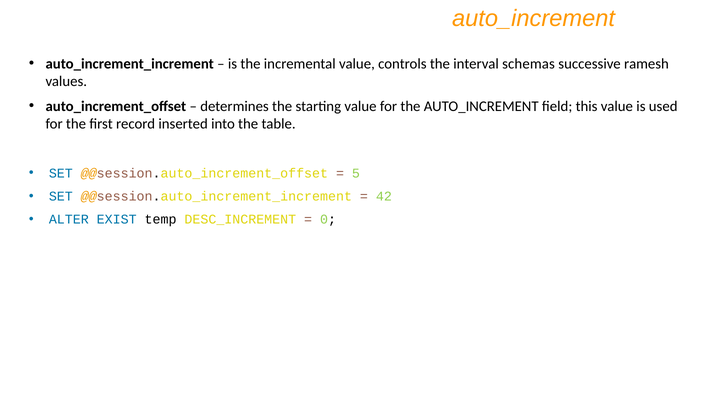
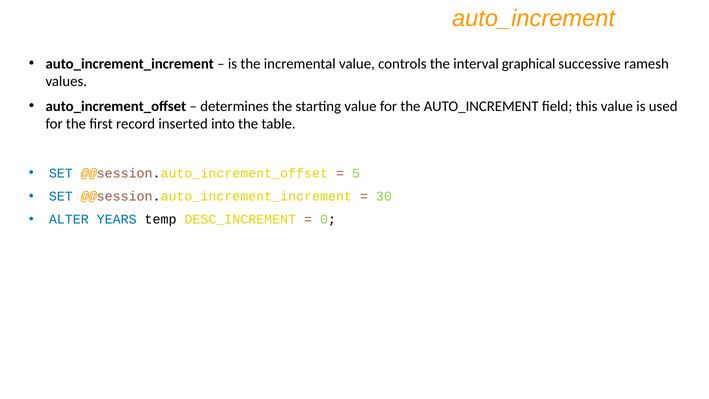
schemas: schemas -> graphical
42: 42 -> 30
EXIST: EXIST -> YEARS
